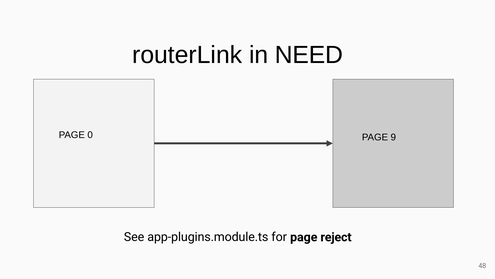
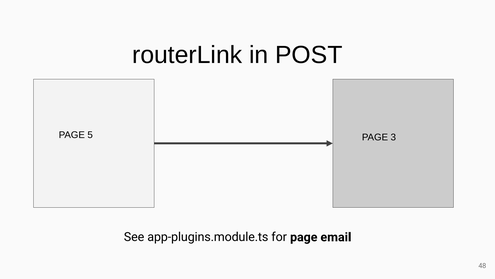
NEED: NEED -> POST
0: 0 -> 5
9: 9 -> 3
reject: reject -> email
